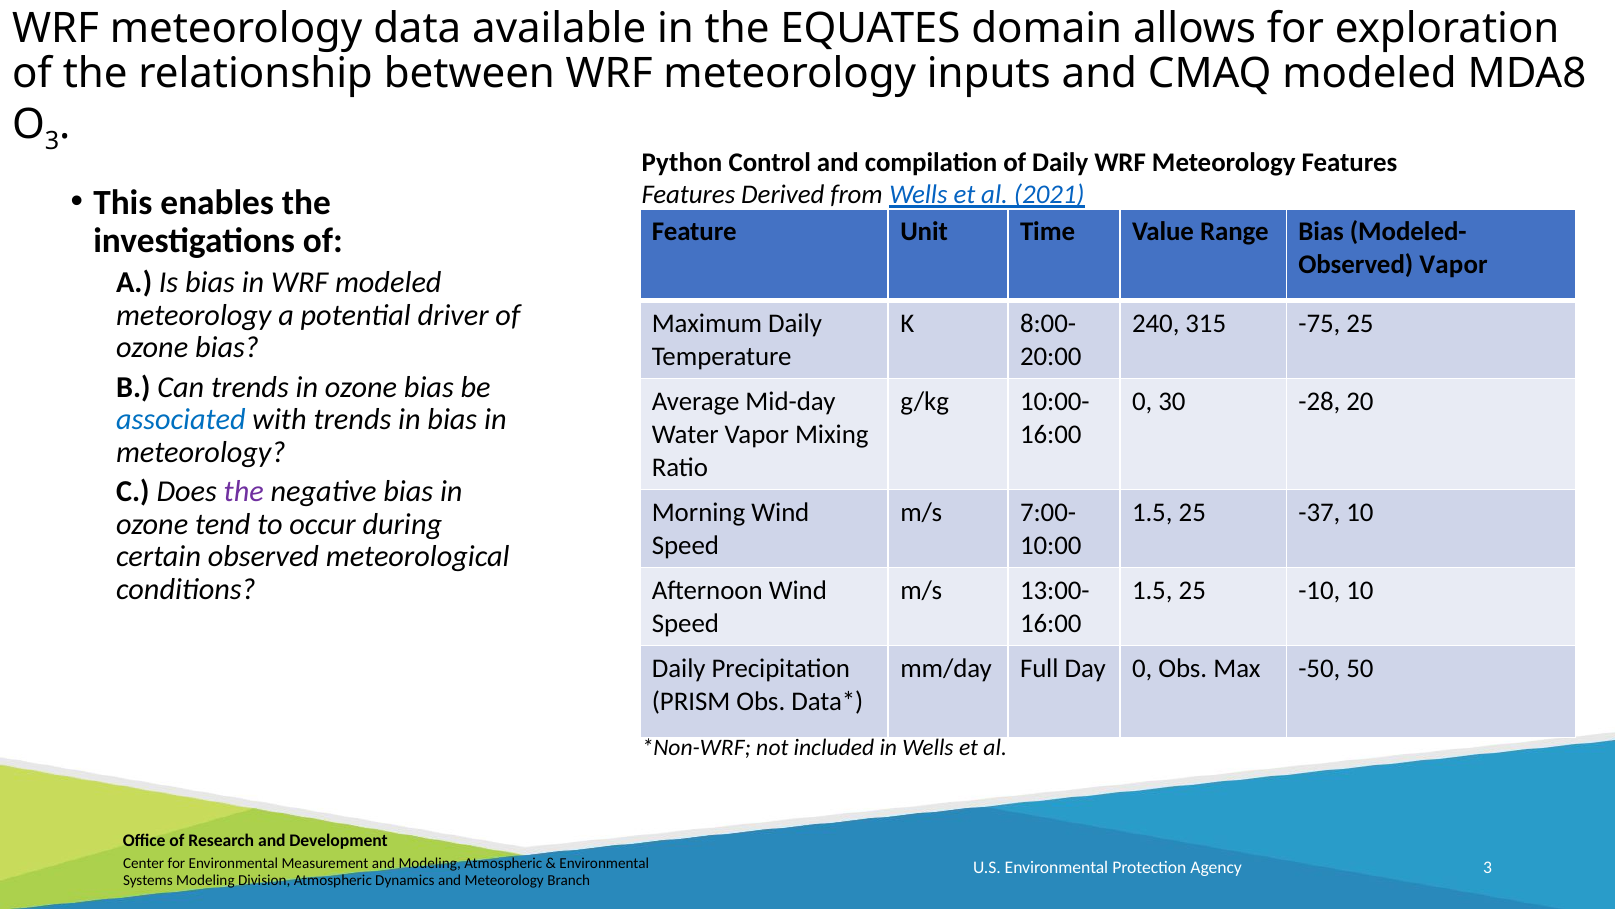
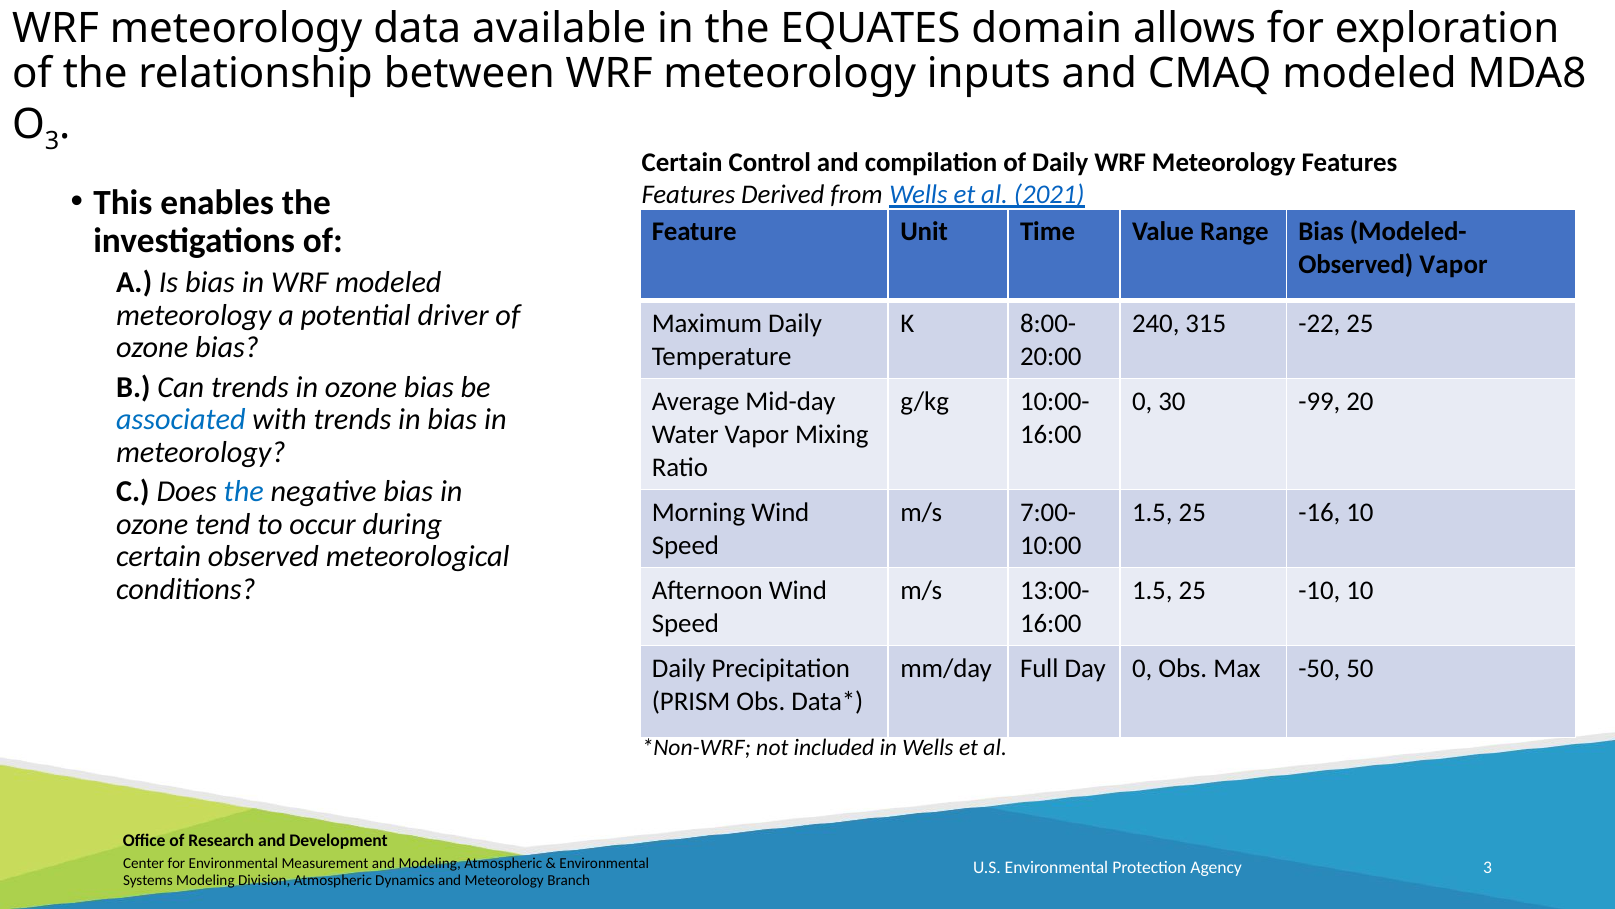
Python at (682, 162): Python -> Certain
-75: -75 -> -22
-28: -28 -> -99
the at (244, 491) colour: purple -> blue
-37: -37 -> -16
